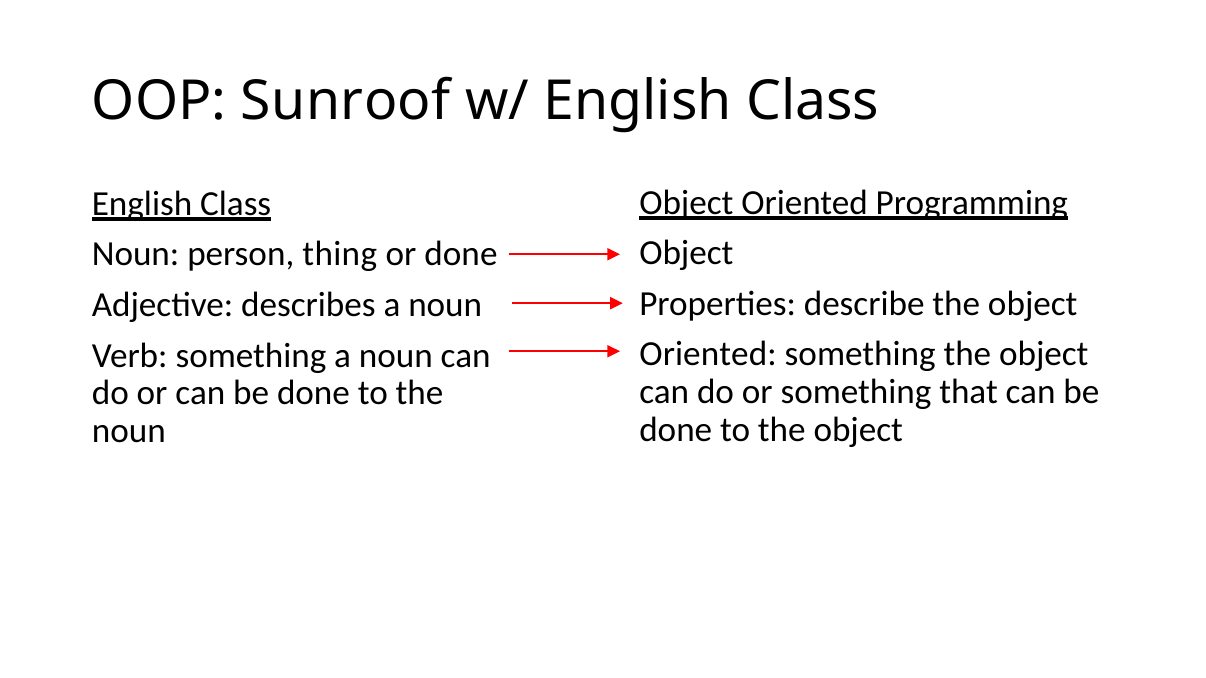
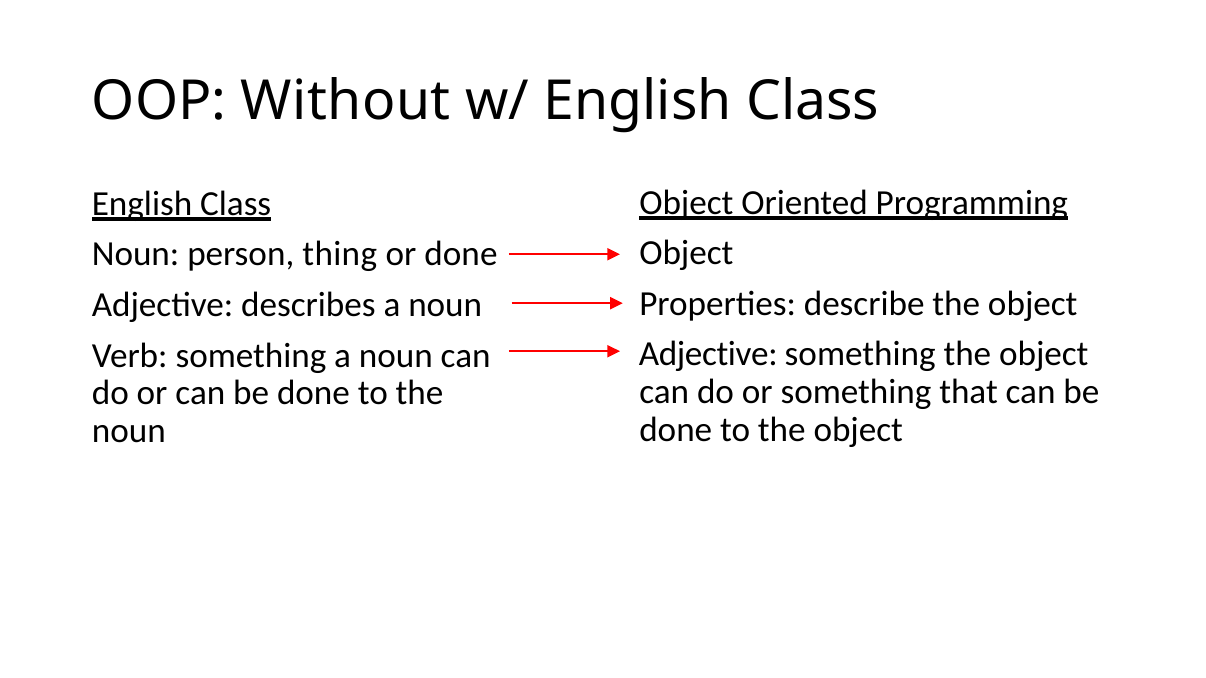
Sunroof: Sunroof -> Without
Oriented at (708, 354): Oriented -> Adjective
